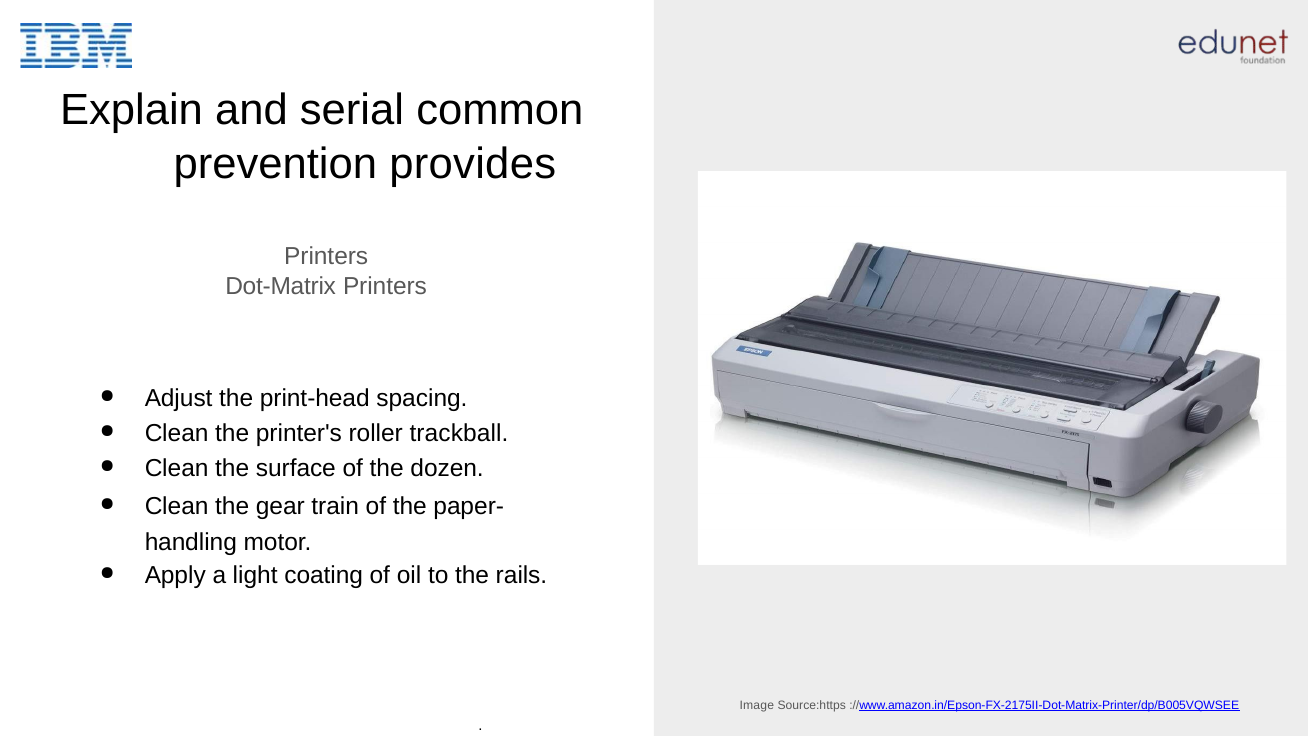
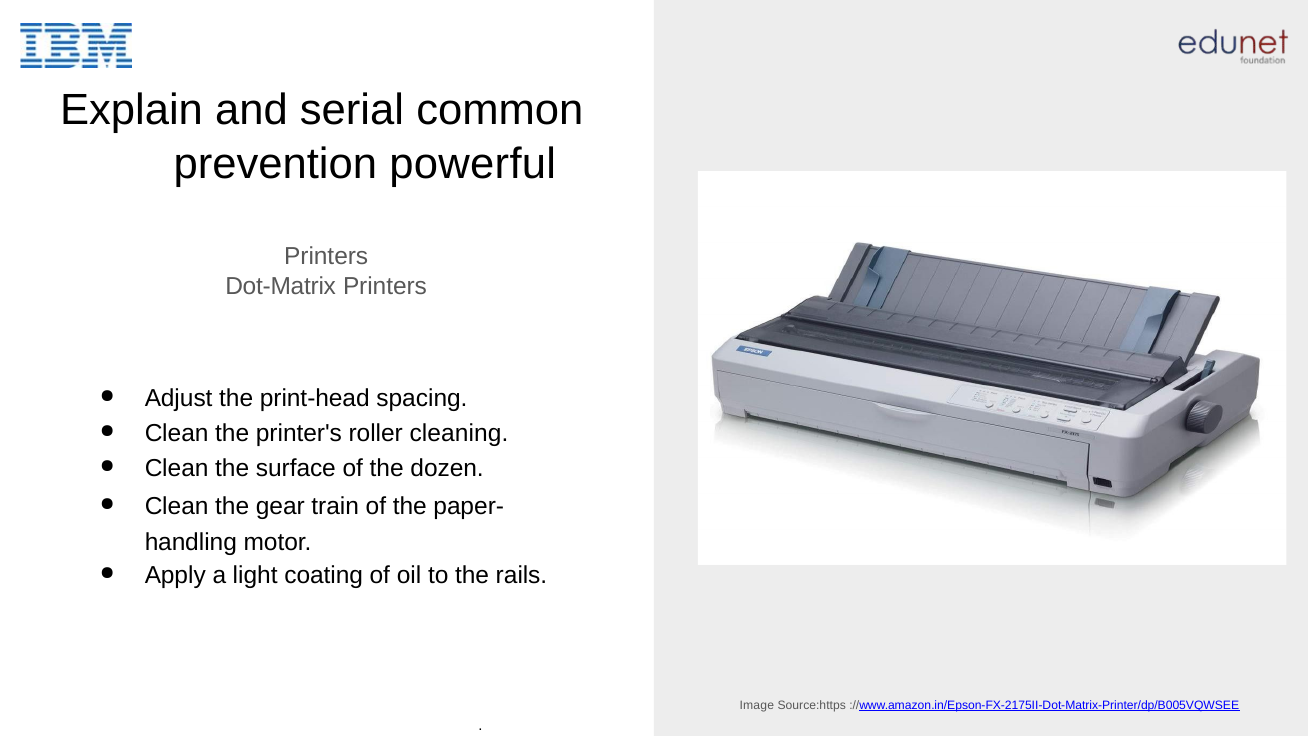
provides: provides -> powerful
trackball: trackball -> cleaning
